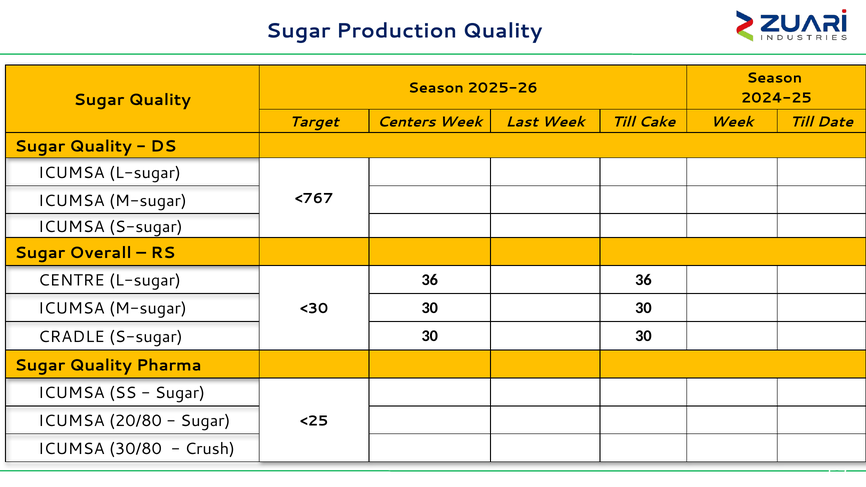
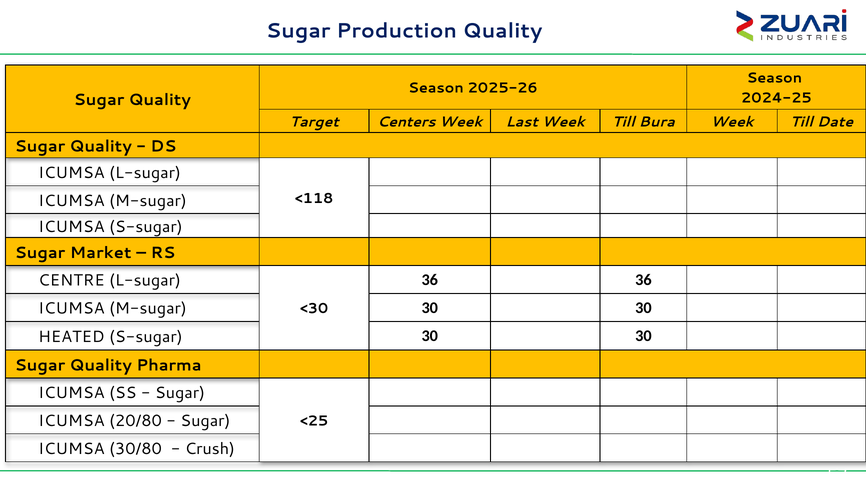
Cake: Cake -> Bura
<767: <767 -> <118
Overall: Overall -> Market
CRADLE: CRADLE -> HEATED
